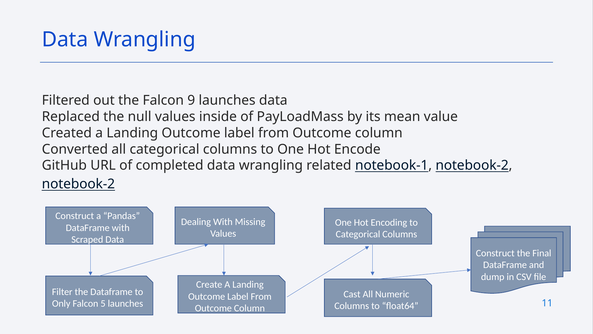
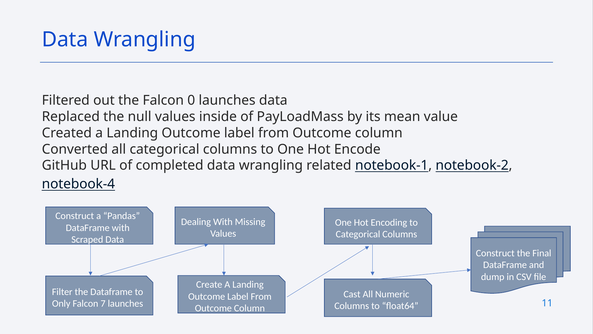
9: 9 -> 0
notebook-2 at (78, 184): notebook-2 -> notebook-4
5: 5 -> 7
